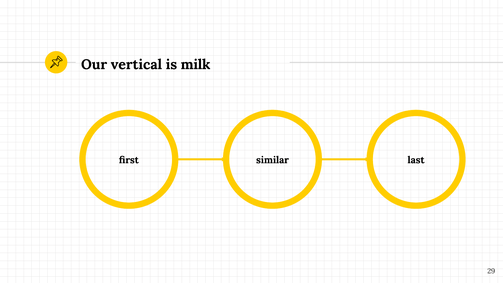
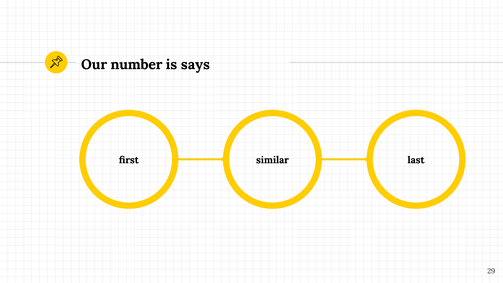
vertical: vertical -> number
milk: milk -> says
